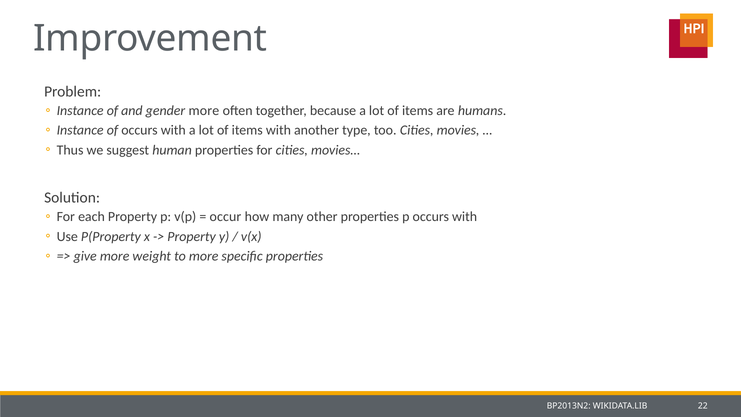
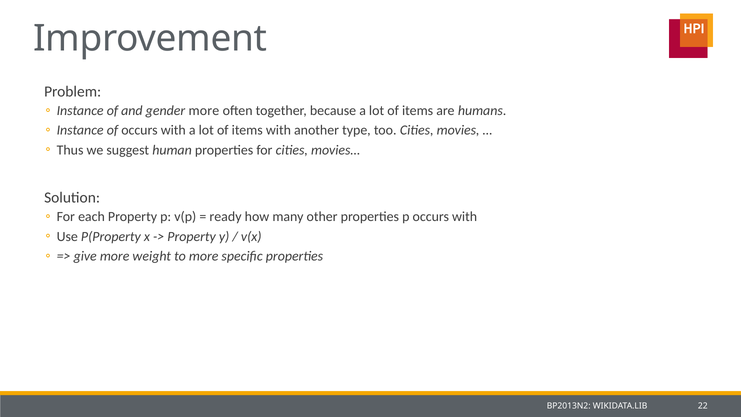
occur: occur -> ready
